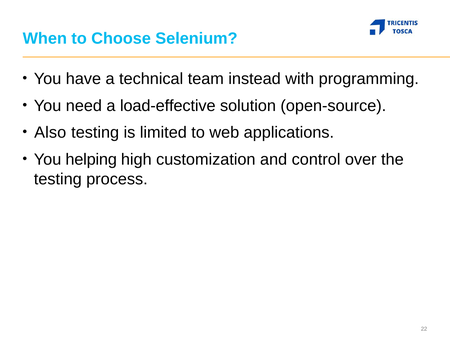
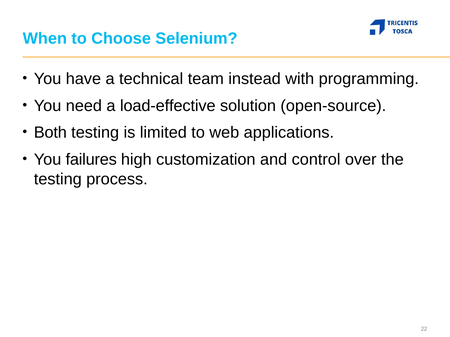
Also: Also -> Both
helping: helping -> failures
